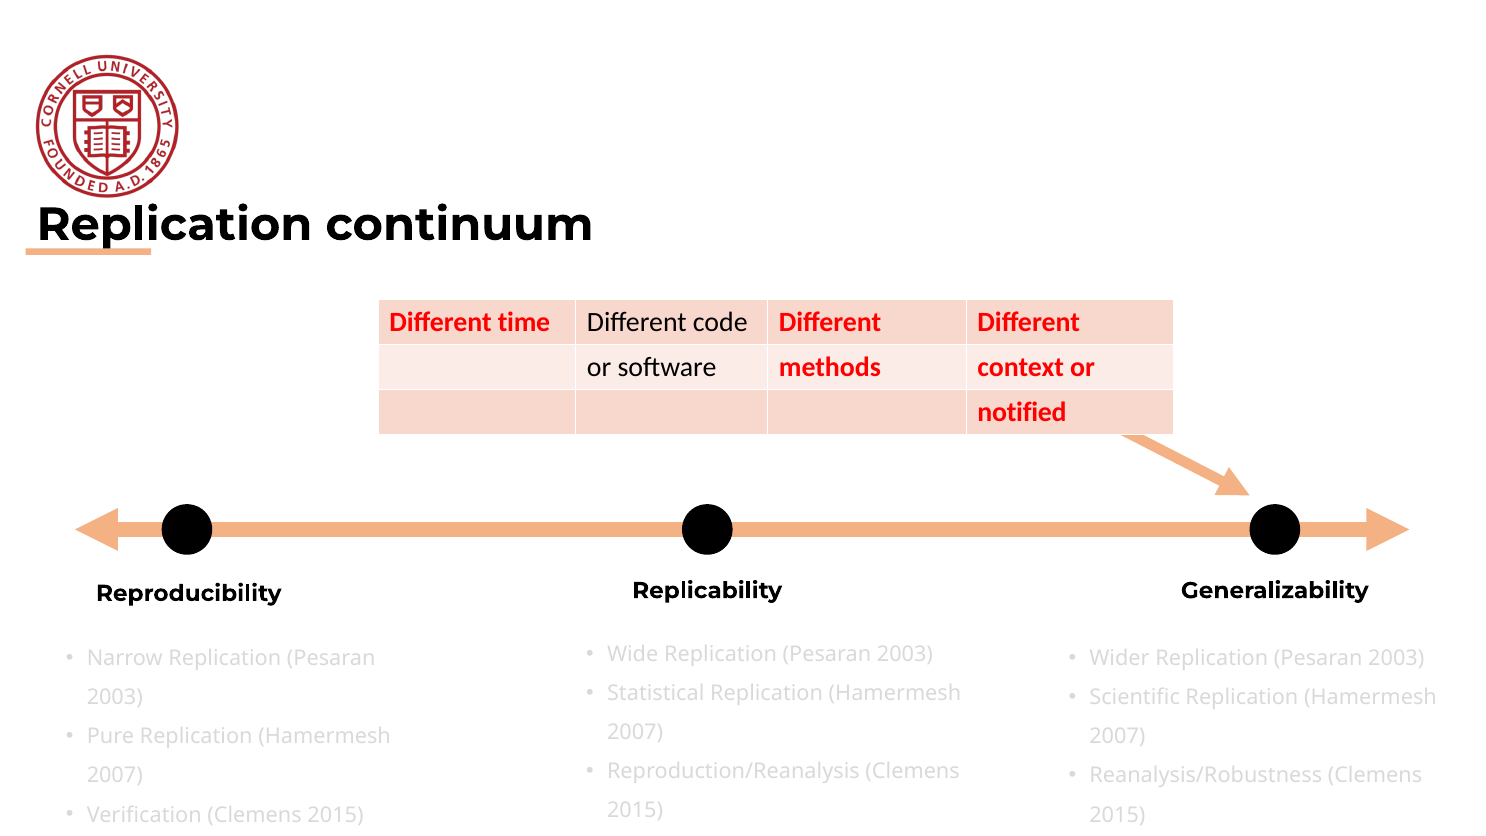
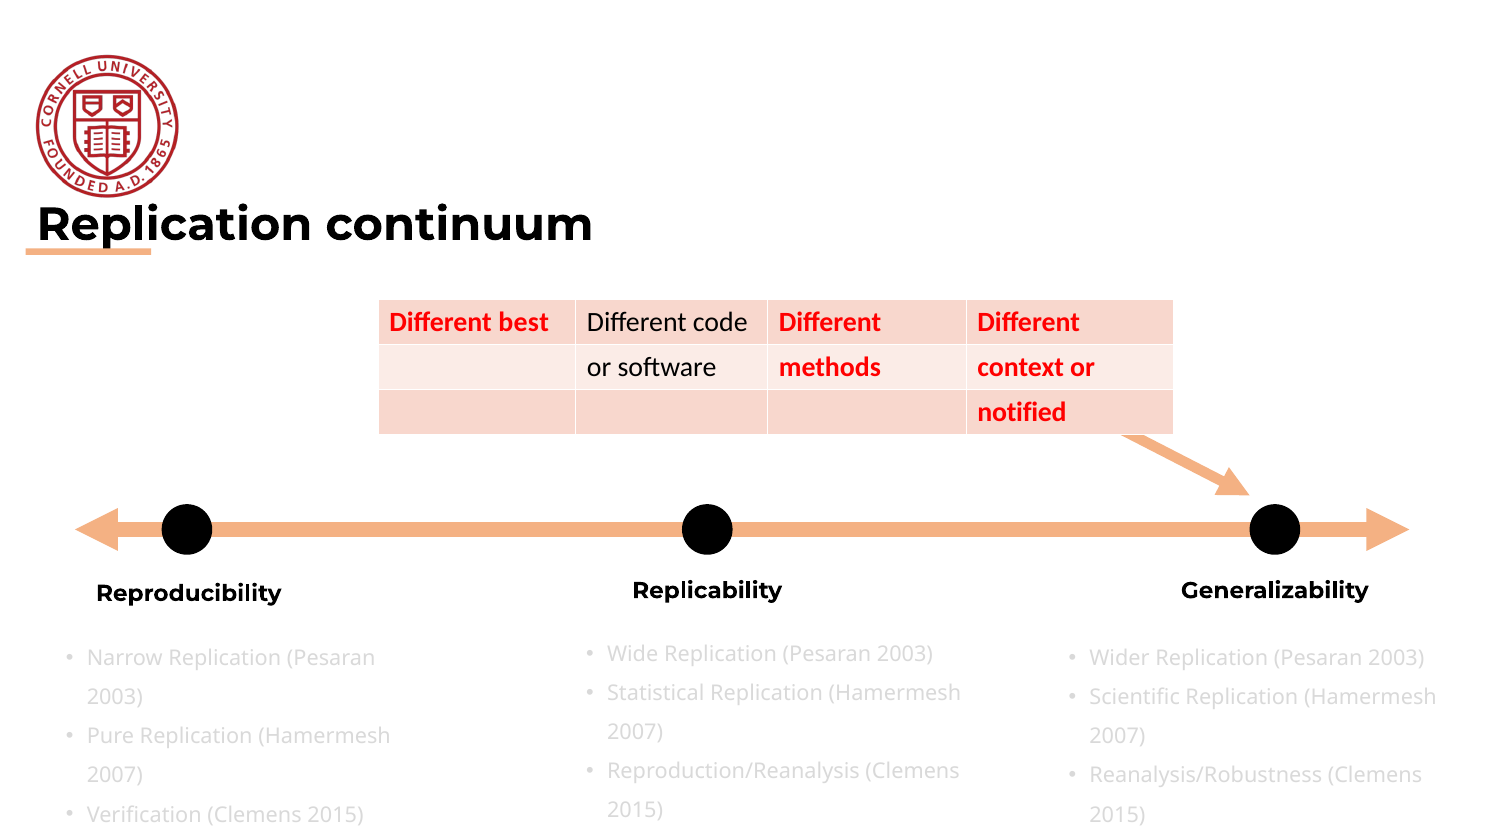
time: time -> best
